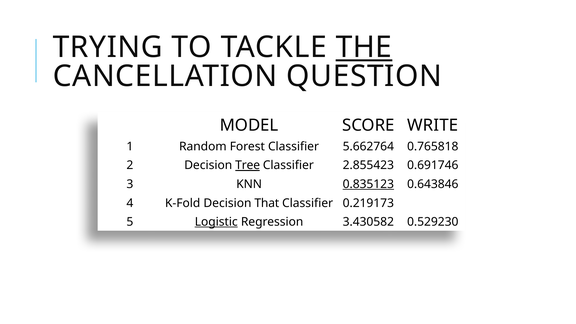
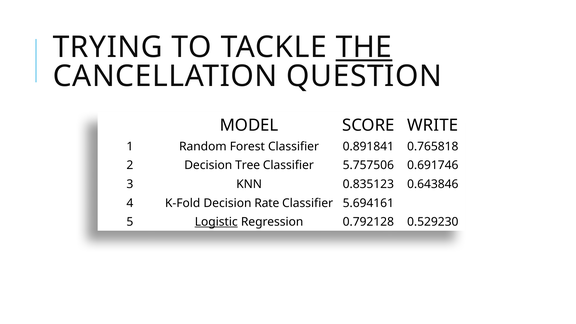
5.662764: 5.662764 -> 0.891841
Tree underline: present -> none
2.855423: 2.855423 -> 5.757506
0.835123 underline: present -> none
That: That -> Rate
0.219173: 0.219173 -> 5.694161
3.430582: 3.430582 -> 0.792128
